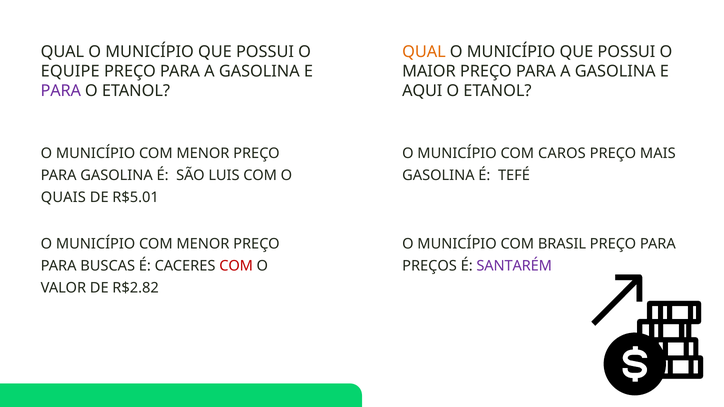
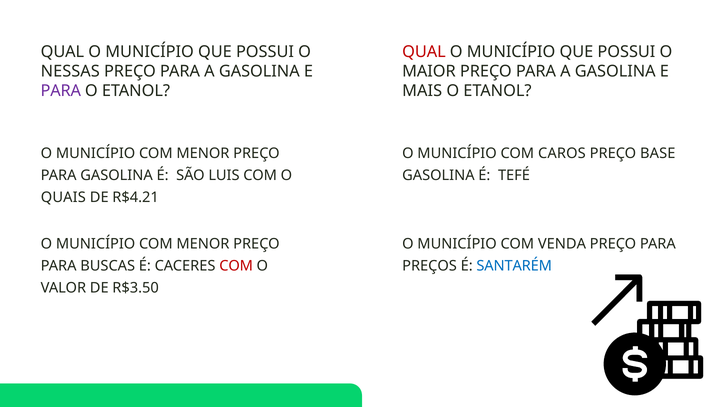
QUAL at (424, 52) colour: orange -> red
EQUIPE: EQUIPE -> NESSAS
AQUI: AQUI -> MAIS
MAIS: MAIS -> BASE
R$5.01: R$5.01 -> R$4.21
BRASIL: BRASIL -> VENDA
SANTARÉM colour: purple -> blue
R$2.82: R$2.82 -> R$3.50
